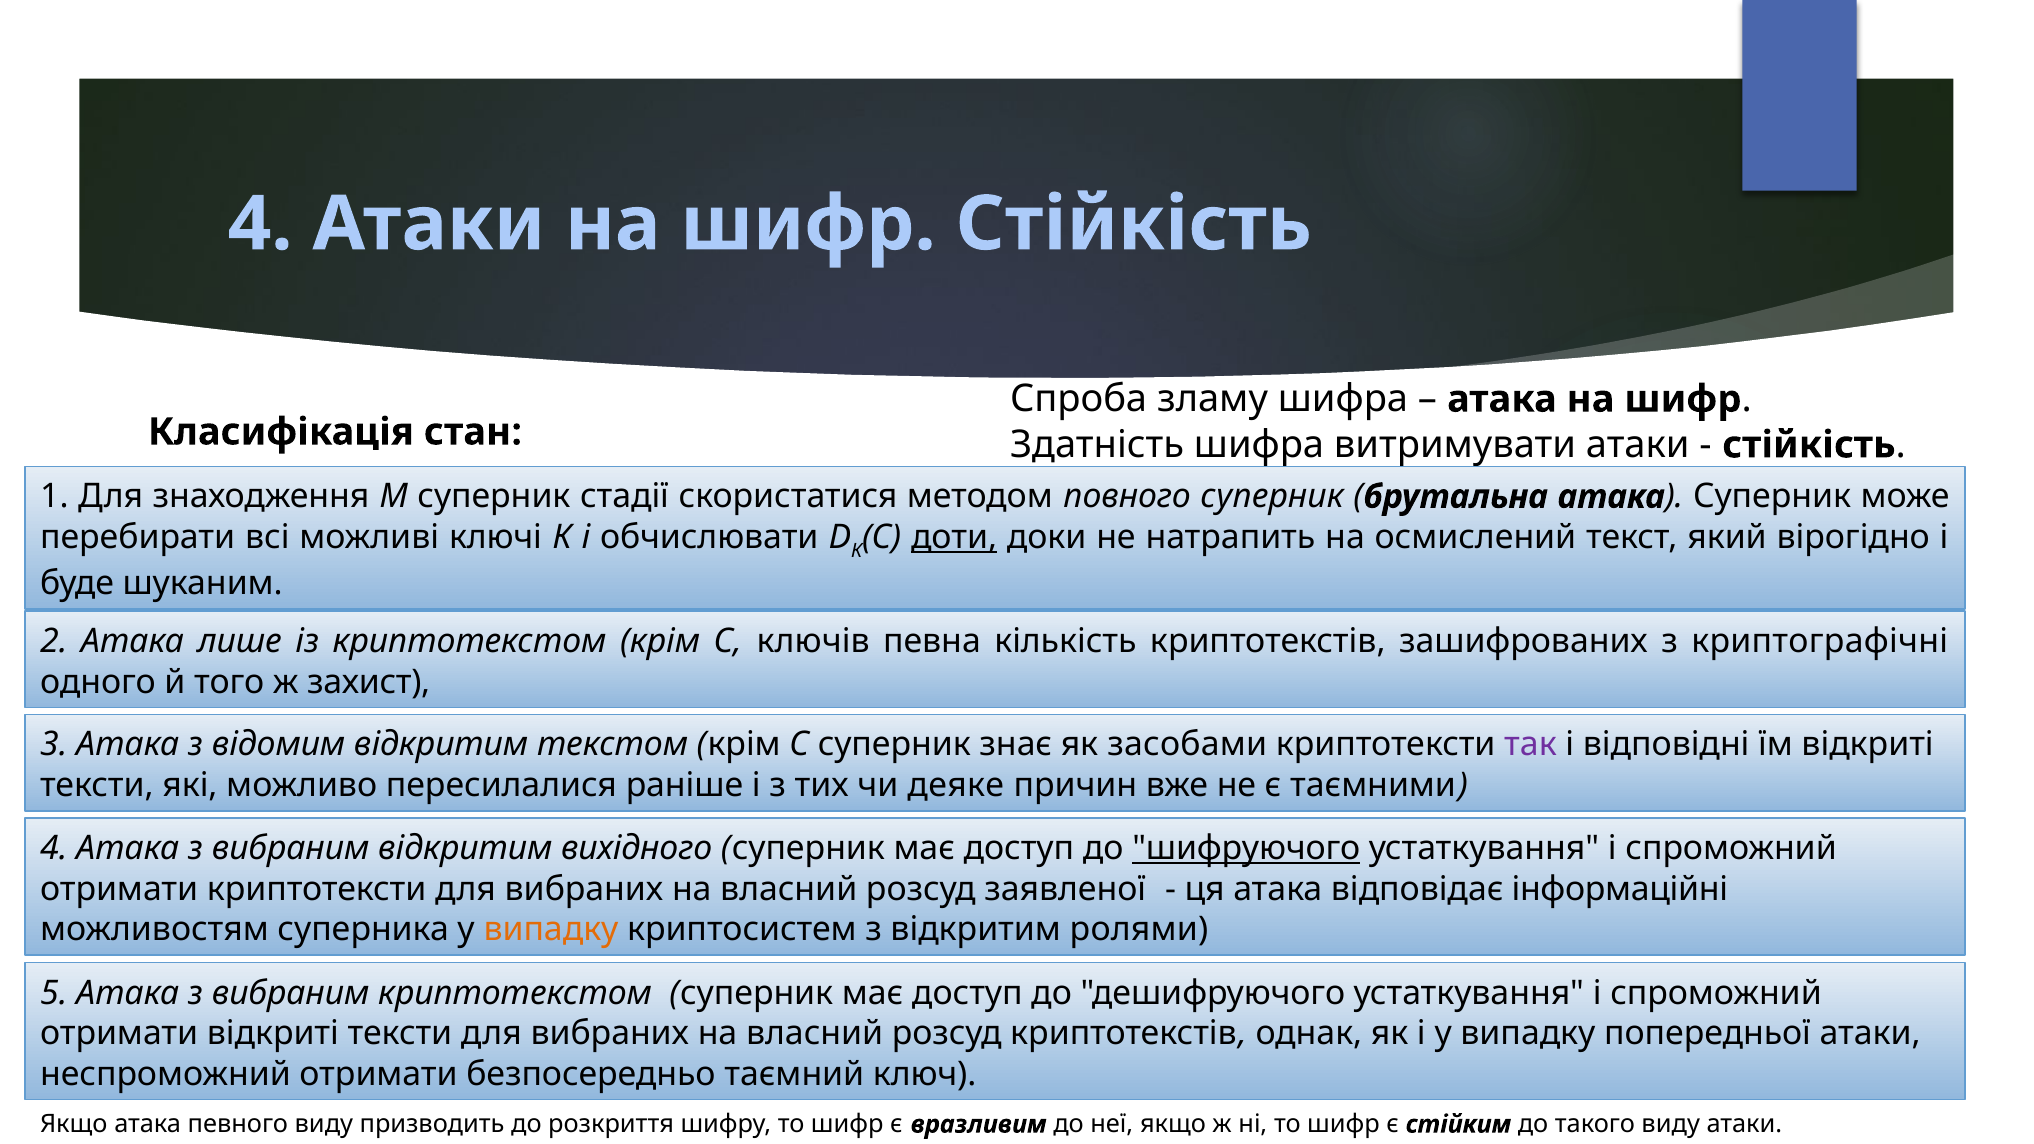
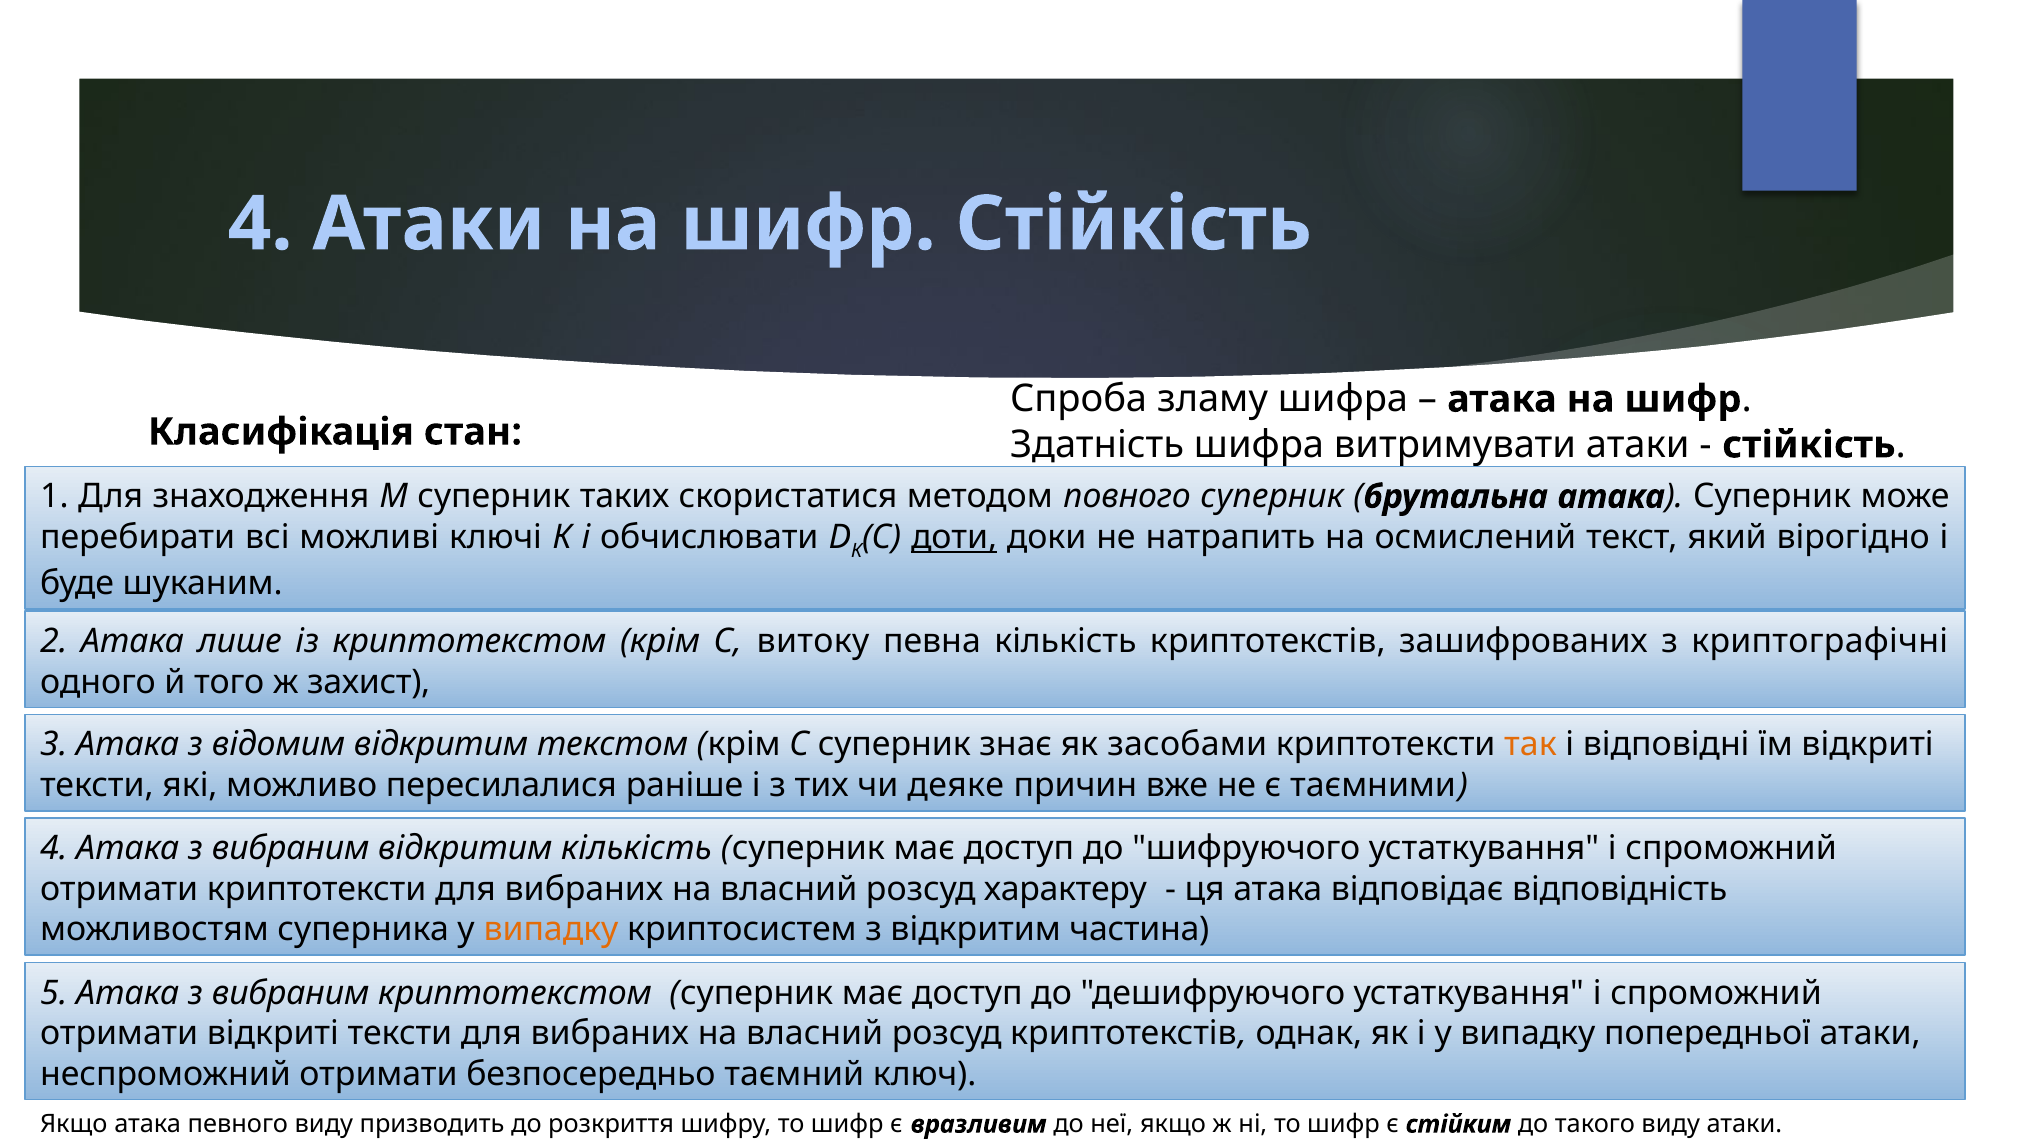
стадії: стадії -> таких
ключів: ключів -> витоку
так colour: purple -> orange
відкритим вихідного: вихідного -> кількість
шифруючого underline: present -> none
заявленої: заявленої -> характеру
інформаційні: інформаційні -> відповідність
ролями: ролями -> частина
